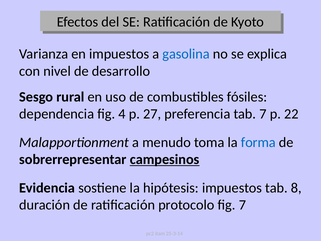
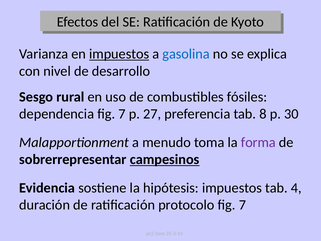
impuestos at (119, 54) underline: none -> present
dependencia fig 4: 4 -> 7
tab 7: 7 -> 8
22: 22 -> 30
forma colour: blue -> purple
8: 8 -> 4
